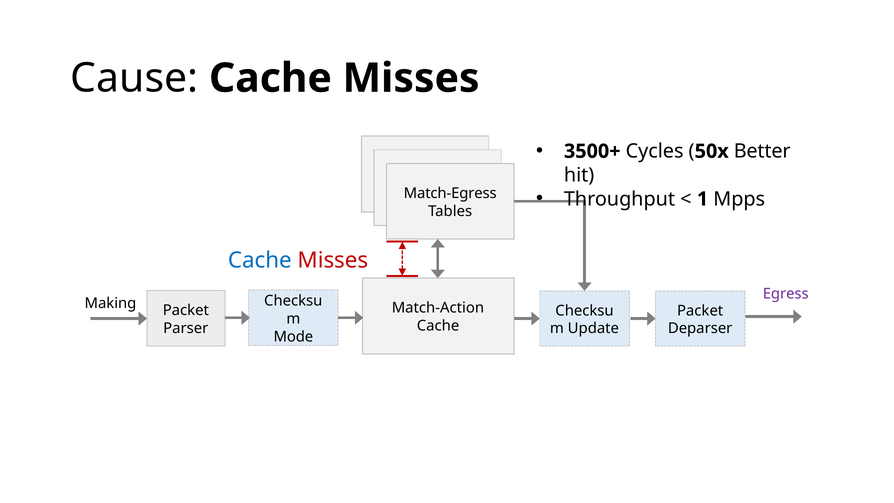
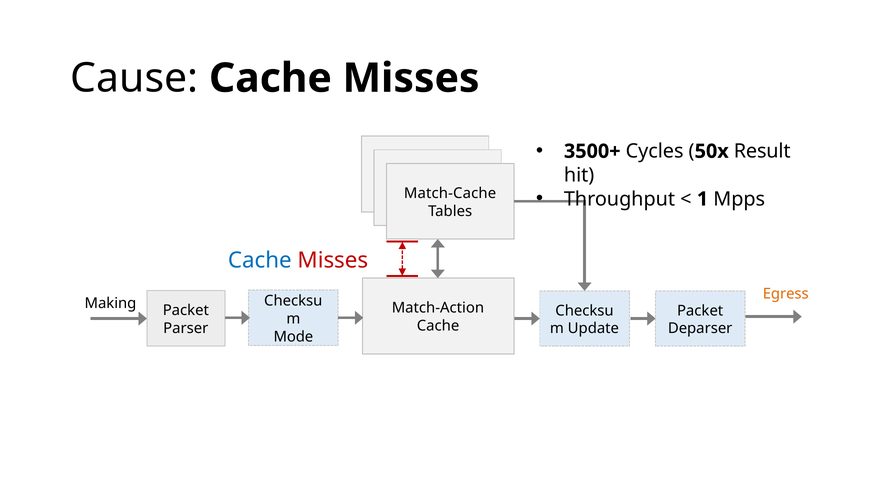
Better: Better -> Result
Match-Egress: Match-Egress -> Match-Cache
Egress colour: purple -> orange
